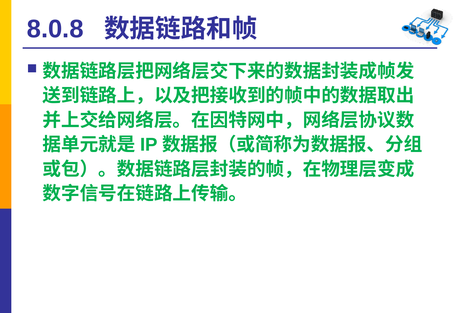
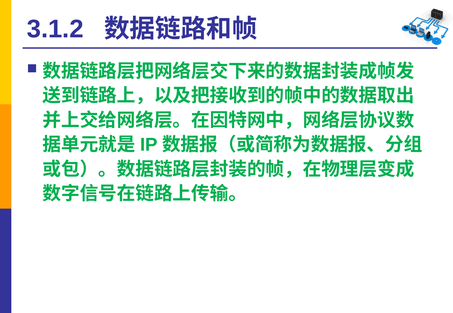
8.0.8: 8.0.8 -> 3.1.2
